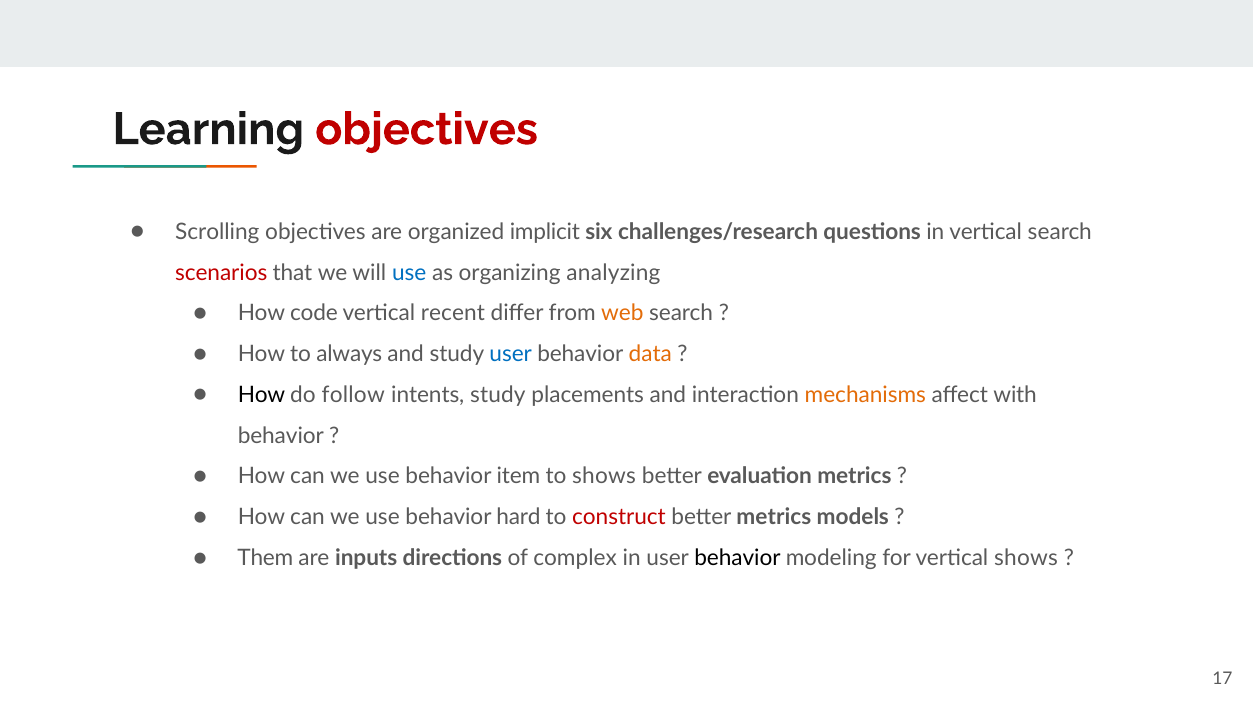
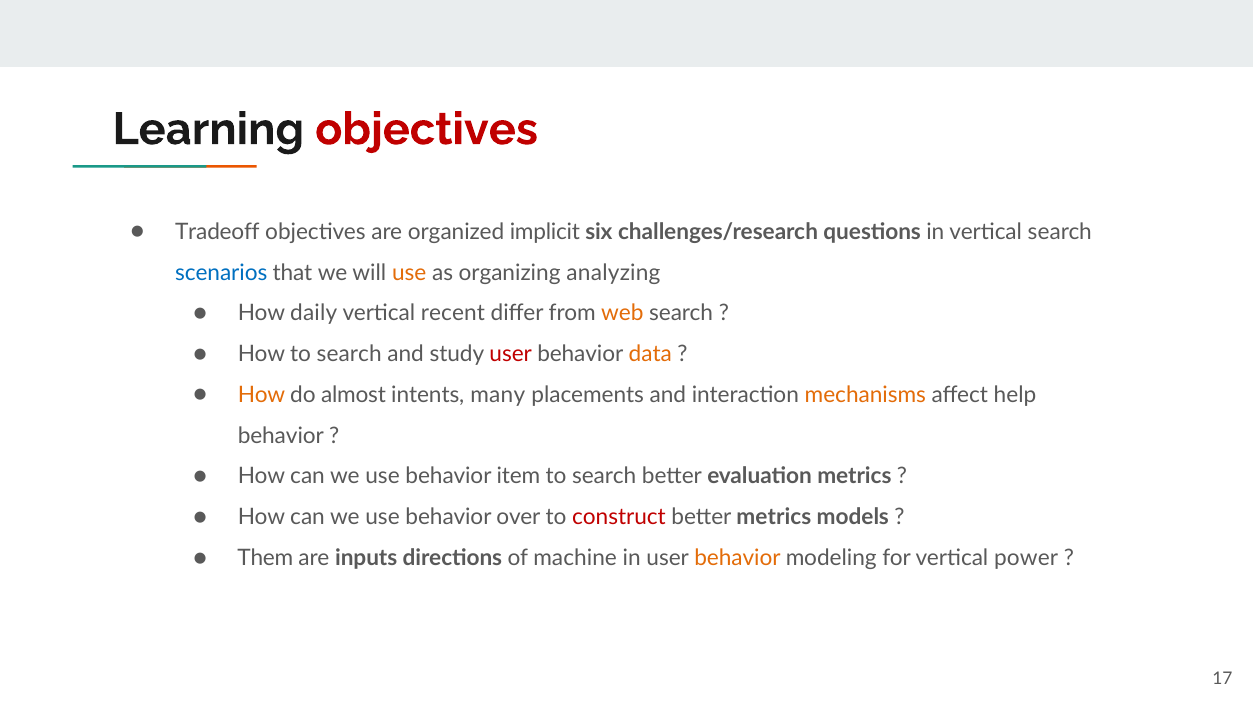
Scrolling: Scrolling -> Tradeoff
scenarios colour: red -> blue
use at (409, 273) colour: blue -> orange
code: code -> daily
How to always: always -> search
user at (511, 354) colour: blue -> red
How at (262, 395) colour: black -> orange
follow: follow -> almost
intents study: study -> many
with: with -> help
shows at (604, 476): shows -> search
hard: hard -> over
complex: complex -> machine
behavior at (737, 558) colour: black -> orange
vertical shows: shows -> power
